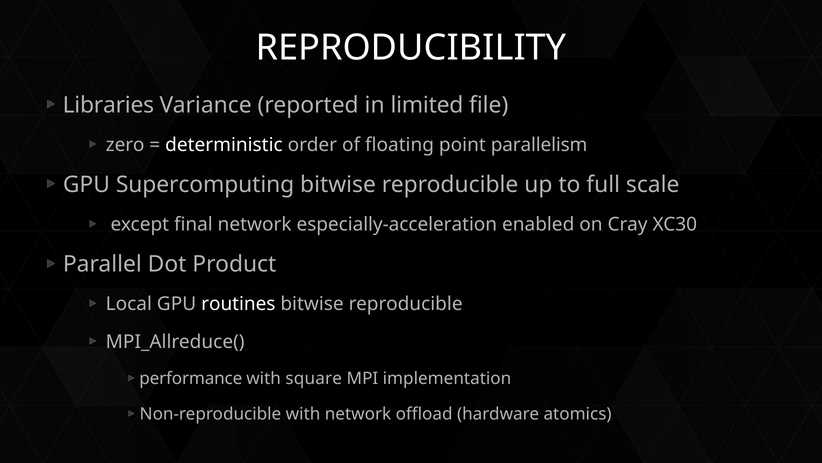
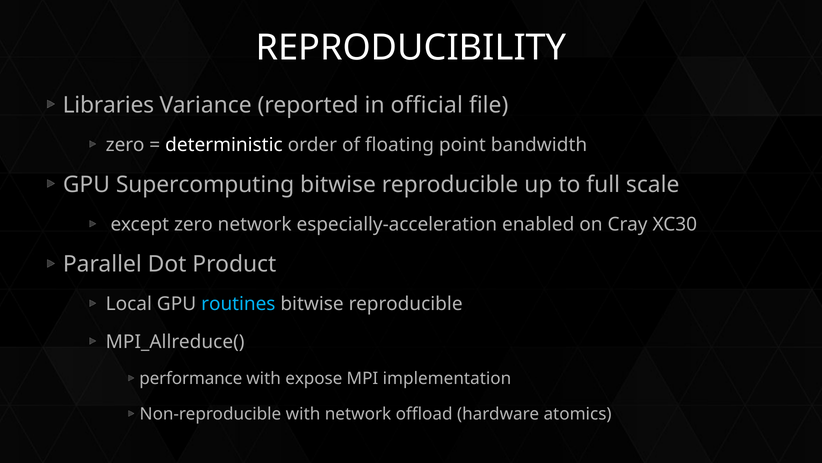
limited: limited -> official
parallelism: parallelism -> bandwidth
except final: final -> zero
routines colour: white -> light blue
square: square -> expose
